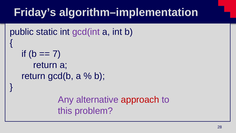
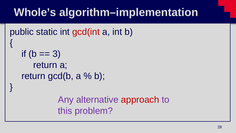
Friday’s: Friday’s -> Whole’s
gcd(int colour: purple -> red
7: 7 -> 3
